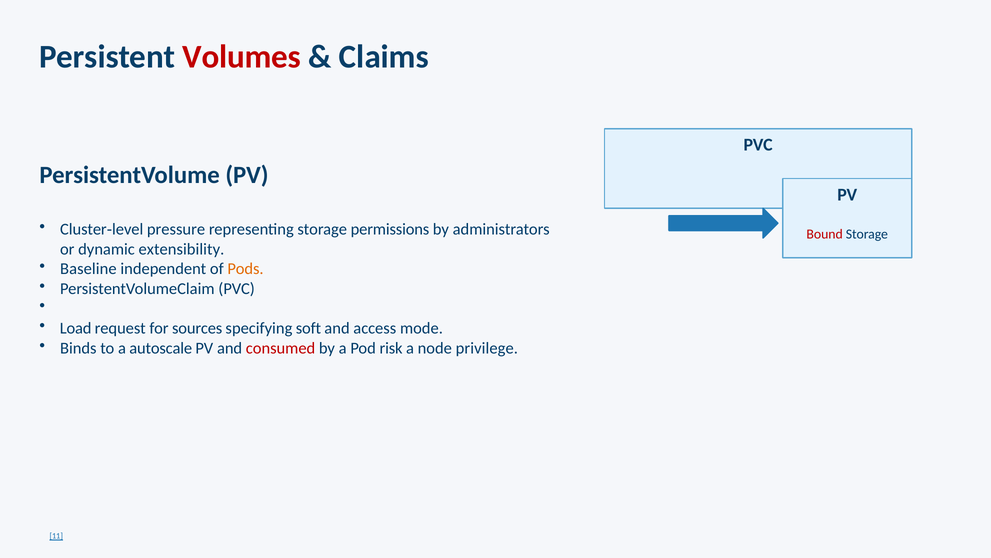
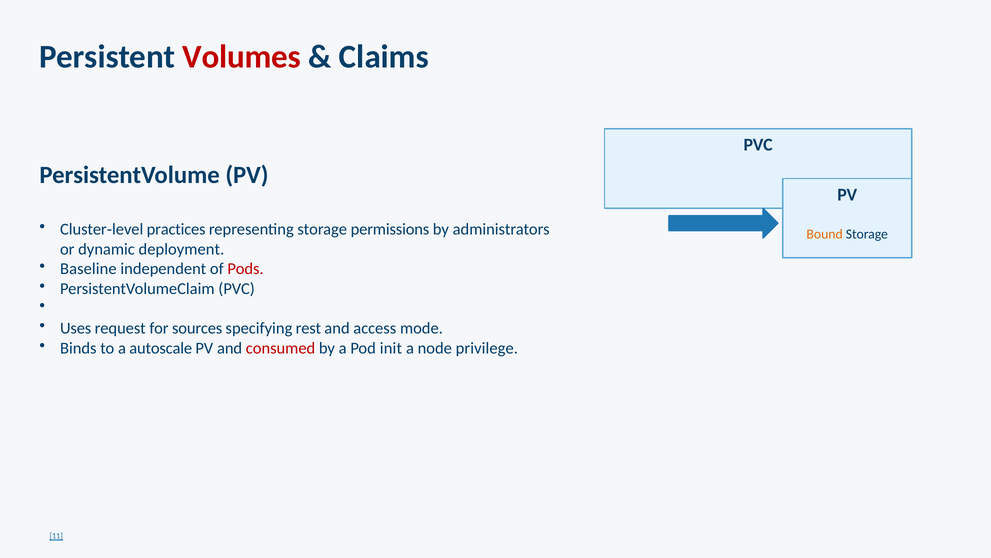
pressure: pressure -> practices
Bound colour: red -> orange
extensibility: extensibility -> deployment
Pods colour: orange -> red
Load: Load -> Uses
soft: soft -> rest
risk: risk -> init
